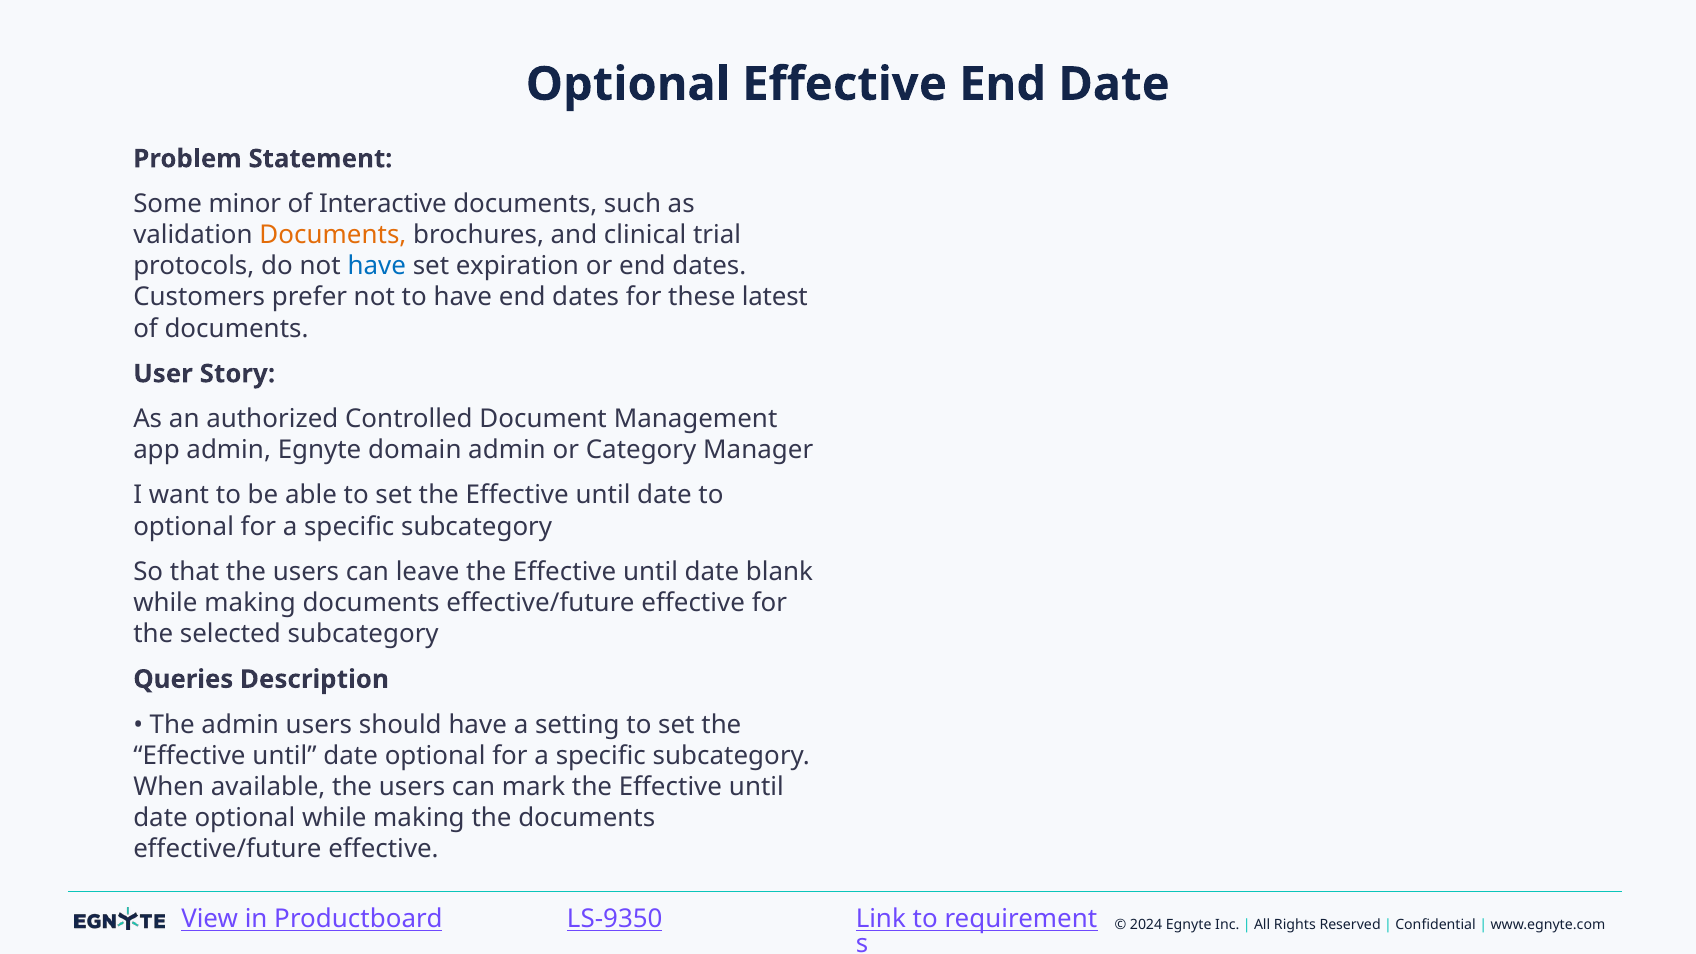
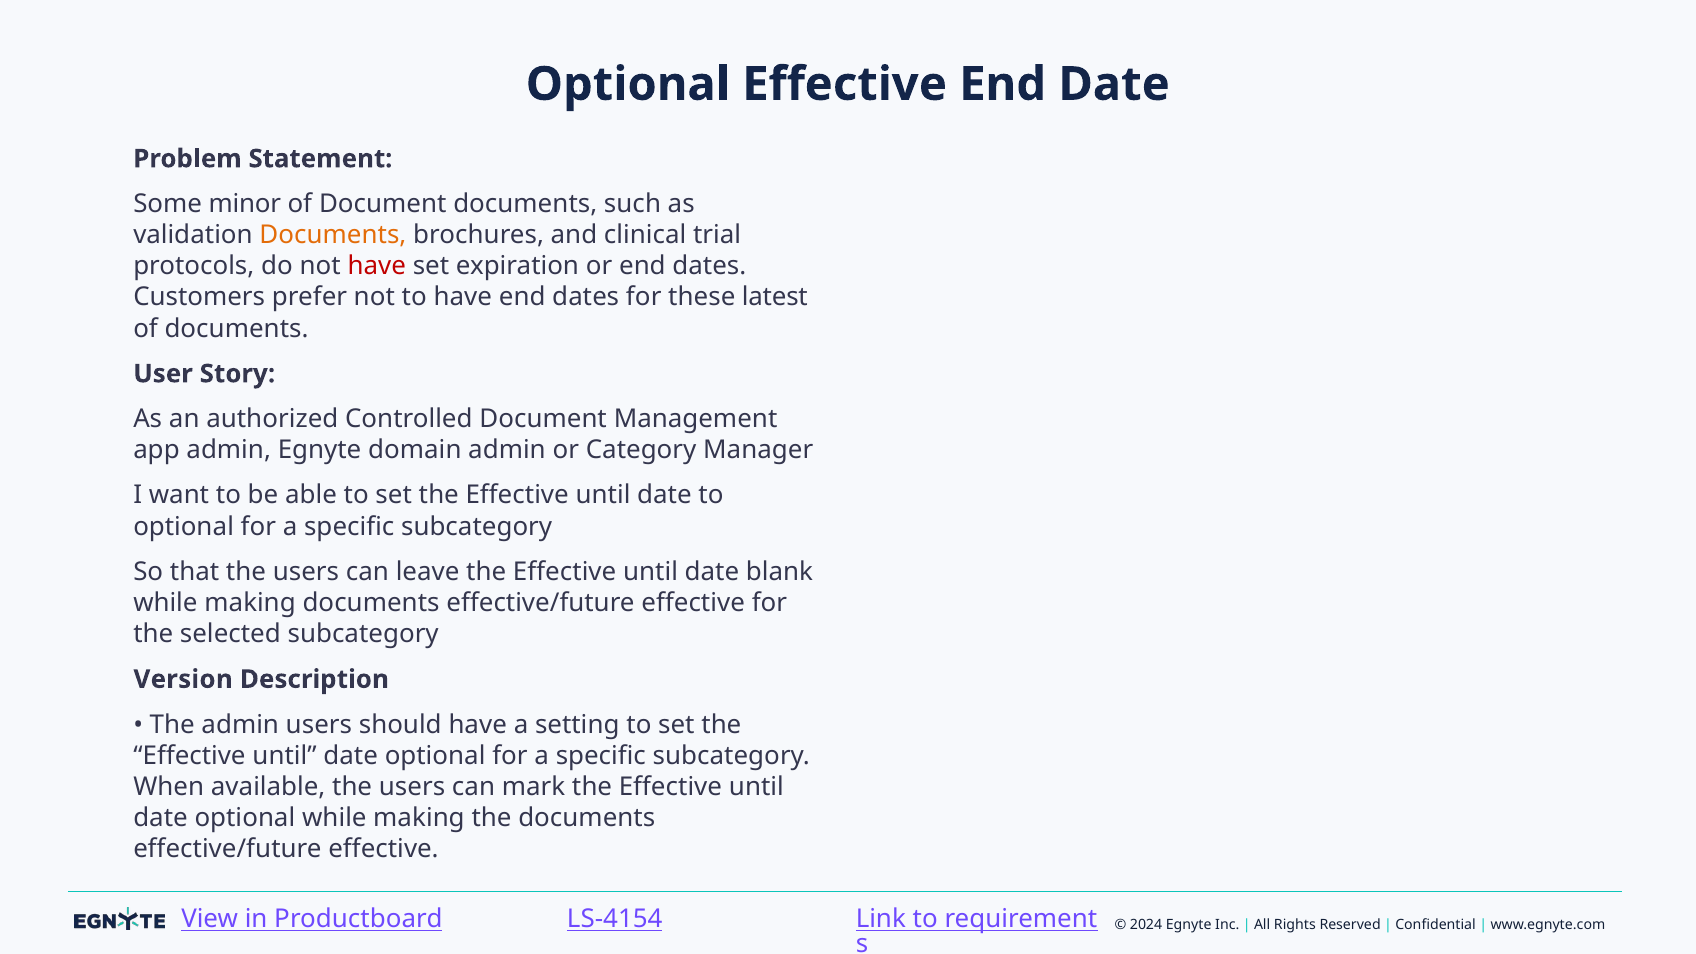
of Interactive: Interactive -> Document
have at (377, 266) colour: blue -> red
Queries: Queries -> Version
LS-9350: LS-9350 -> LS-4154
